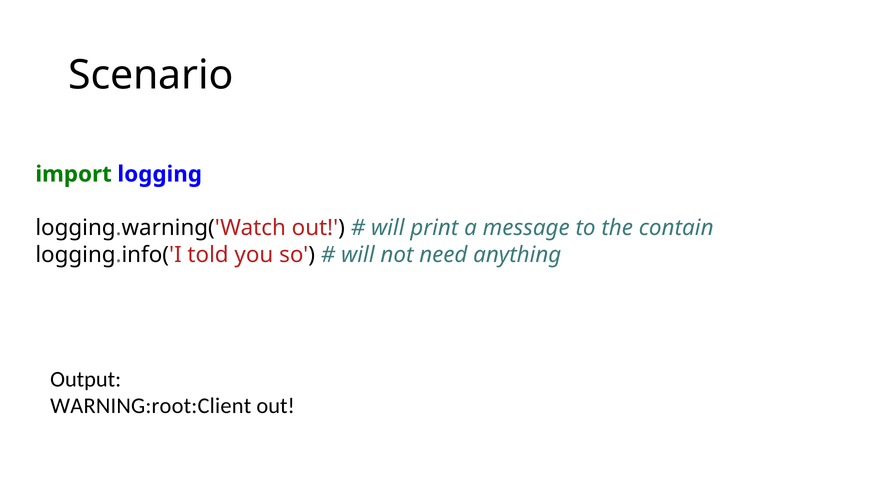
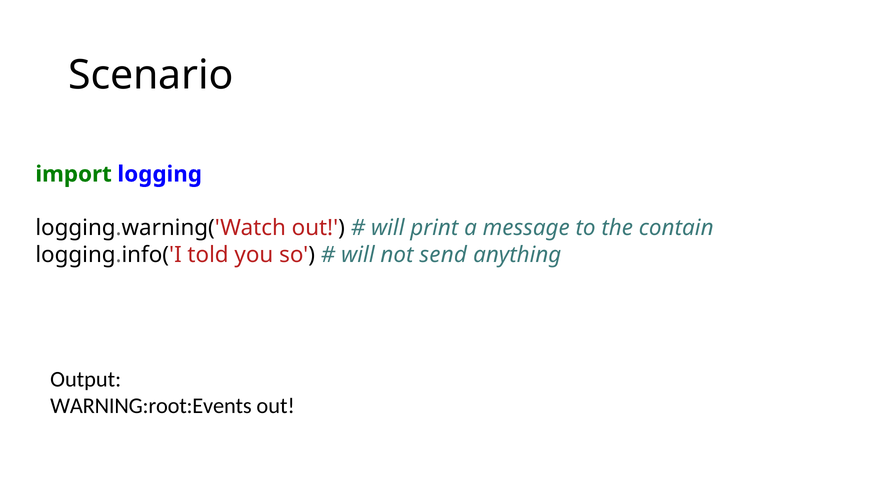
need: need -> send
WARNING:root:Client: WARNING:root:Client -> WARNING:root:Events
